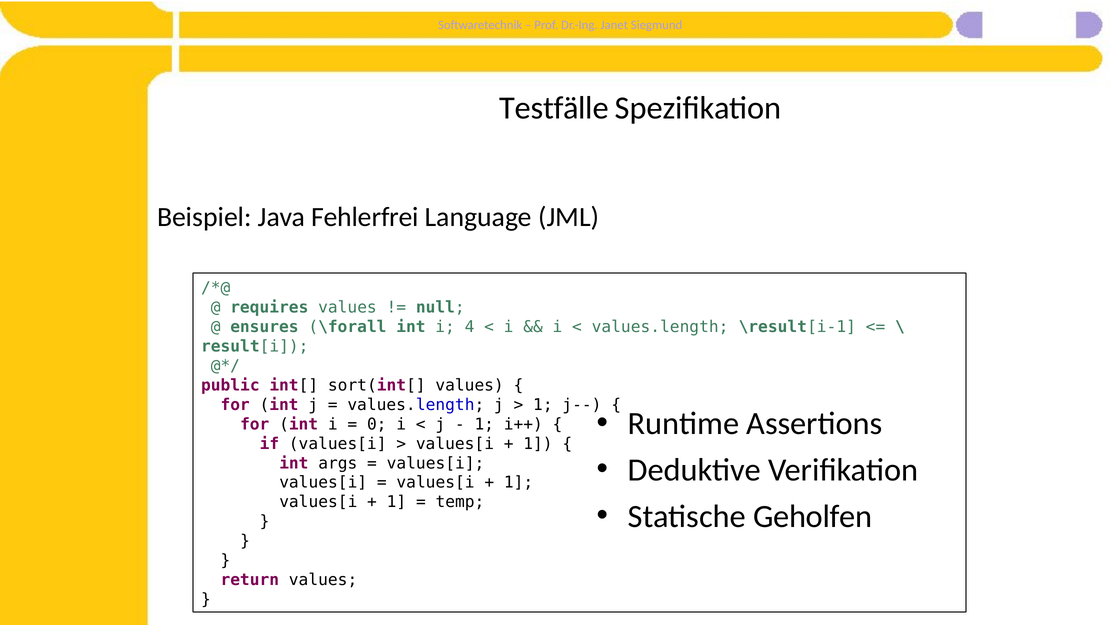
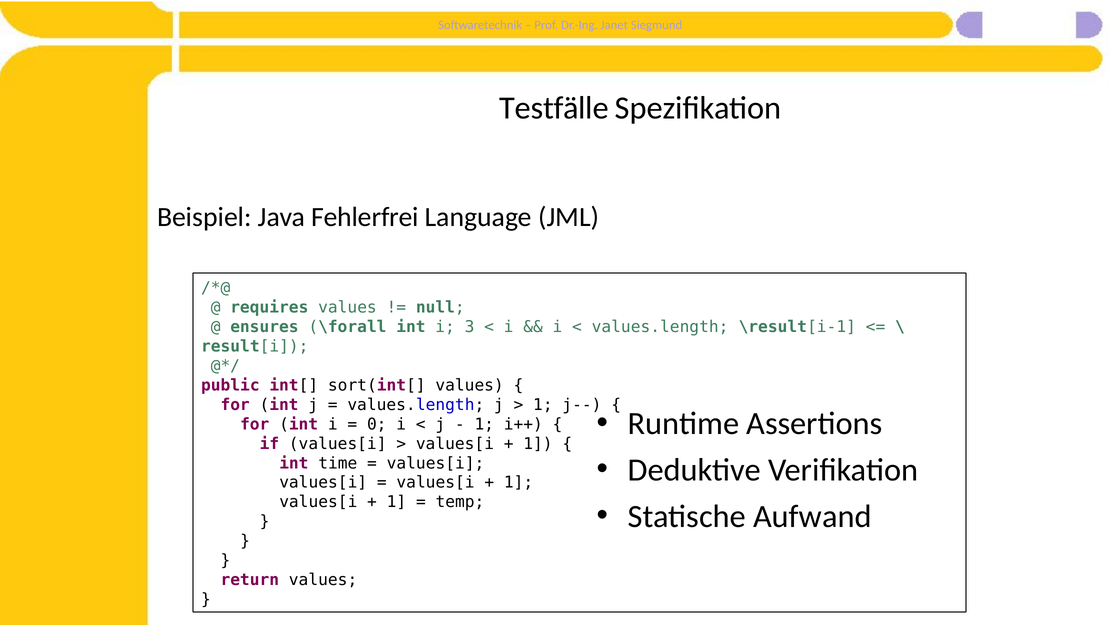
4: 4 -> 3
args: args -> time
Geholfen: Geholfen -> Aufwand
